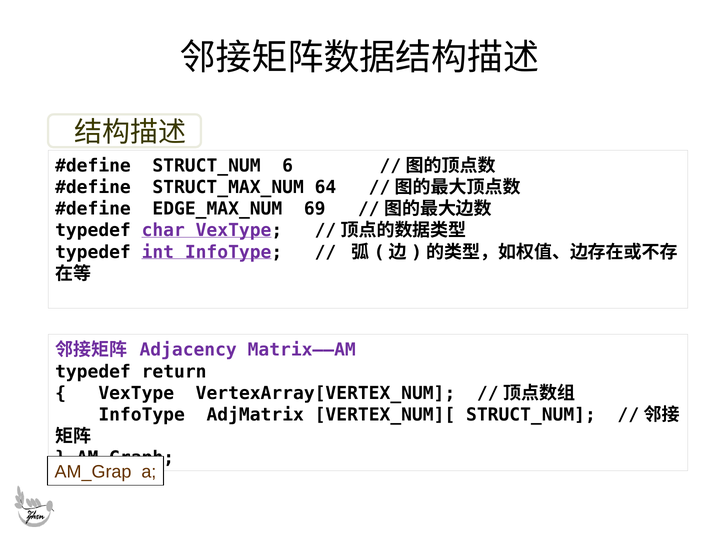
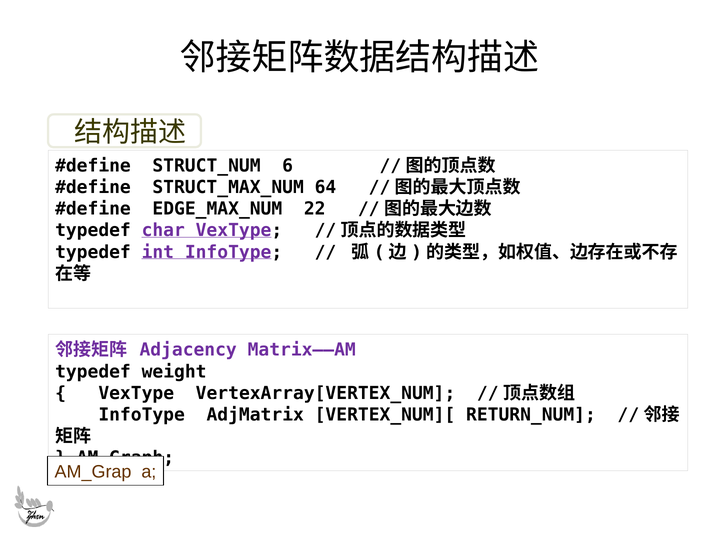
69: 69 -> 22
return: return -> weight
VERTEX_NUM][ STRUCT_NUM: STRUCT_NUM -> RETURN_NUM
